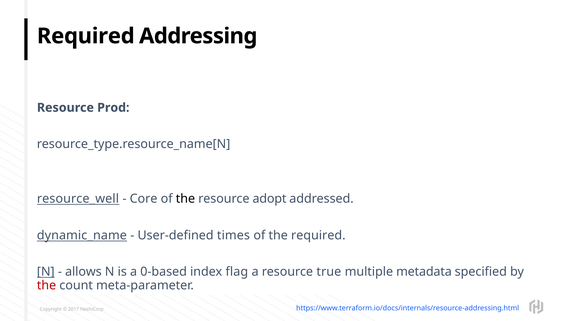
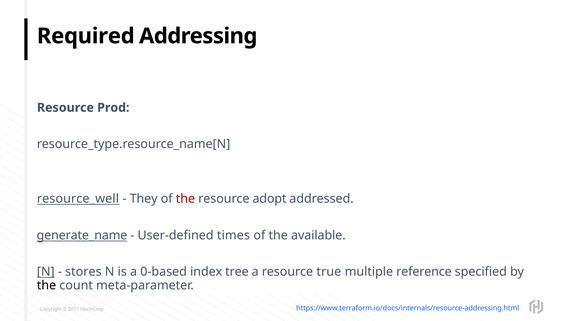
Core: Core -> They
the at (185, 199) colour: black -> red
dynamic_name: dynamic_name -> generate_name
the required: required -> available
allows: allows -> stores
flag: flag -> tree
metadata: metadata -> reference
the at (47, 285) colour: red -> black
